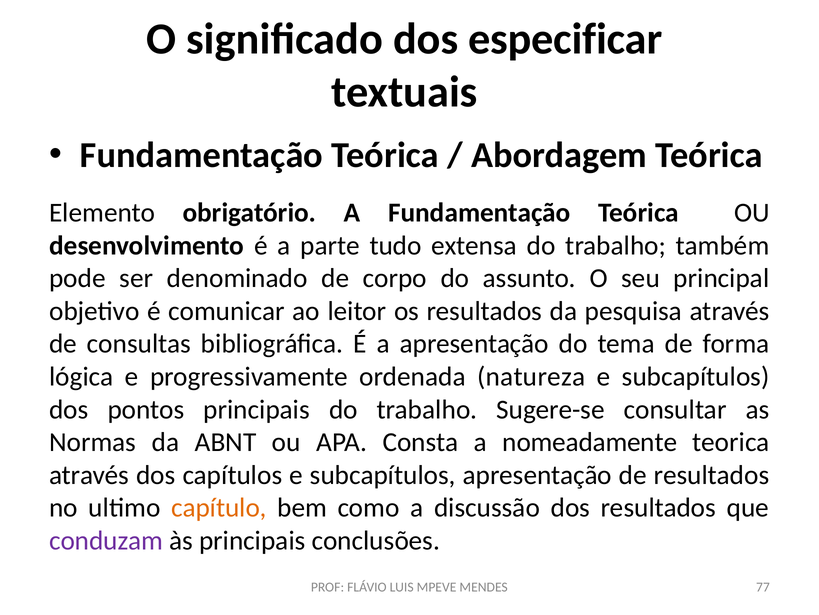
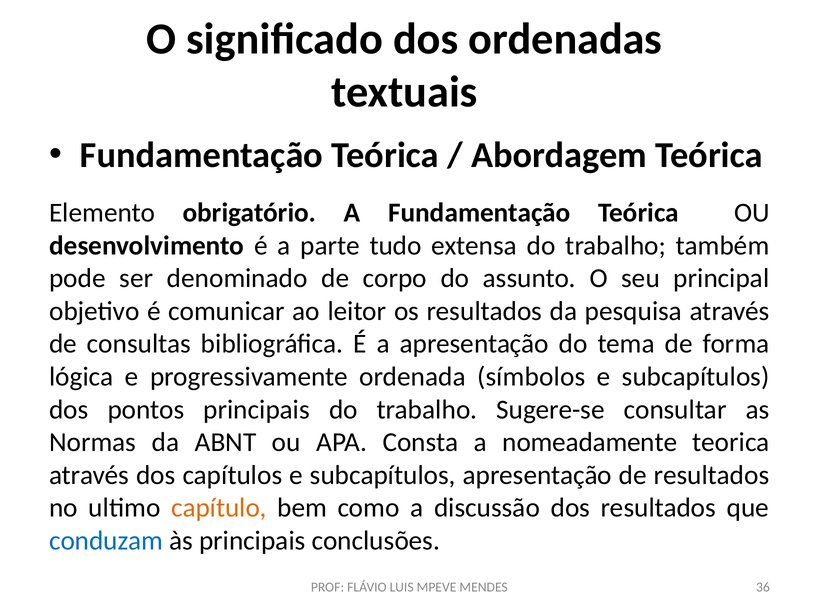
especificar: especificar -> ordenadas
natureza: natureza -> símbolos
conduzam colour: purple -> blue
77: 77 -> 36
